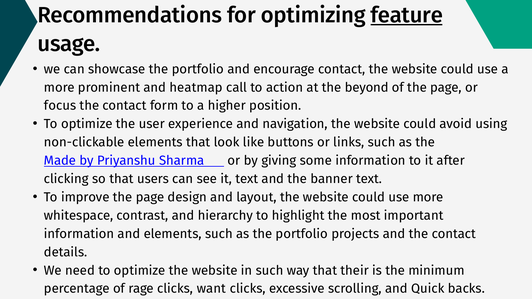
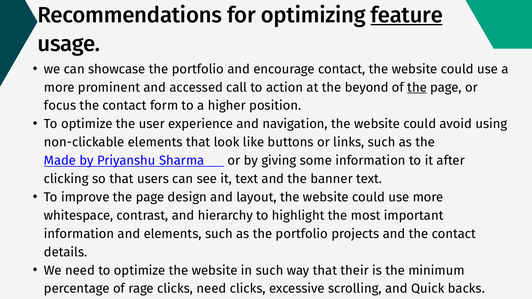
heatmap: heatmap -> accessed
the at (417, 87) underline: none -> present
clicks want: want -> need
